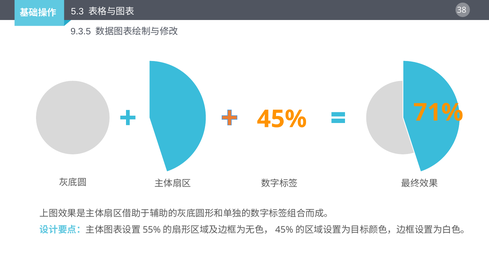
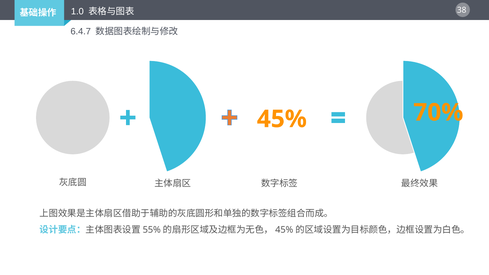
5.3: 5.3 -> 1.0
9.3.5: 9.3.5 -> 6.4.7
71%: 71% -> 70%
